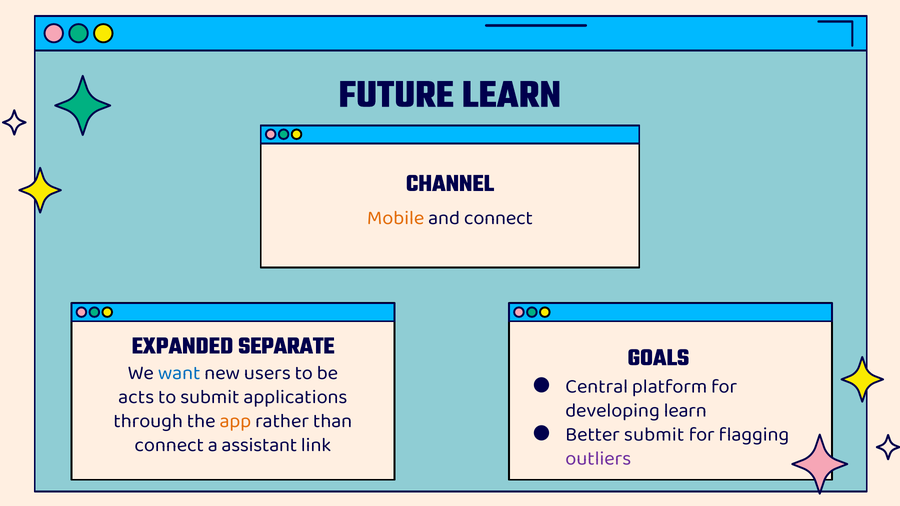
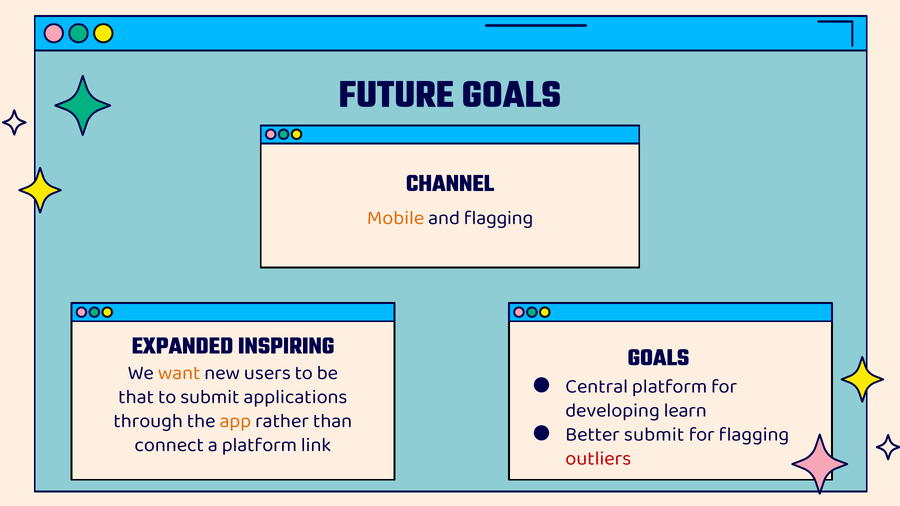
FUTURE LEARN: LEARN -> GOALS
and connect: connect -> flagging
SEPARATE: SEPARATE -> INSPIRING
want colour: blue -> orange
acts: acts -> that
a assistant: assistant -> platform
outliers colour: purple -> red
